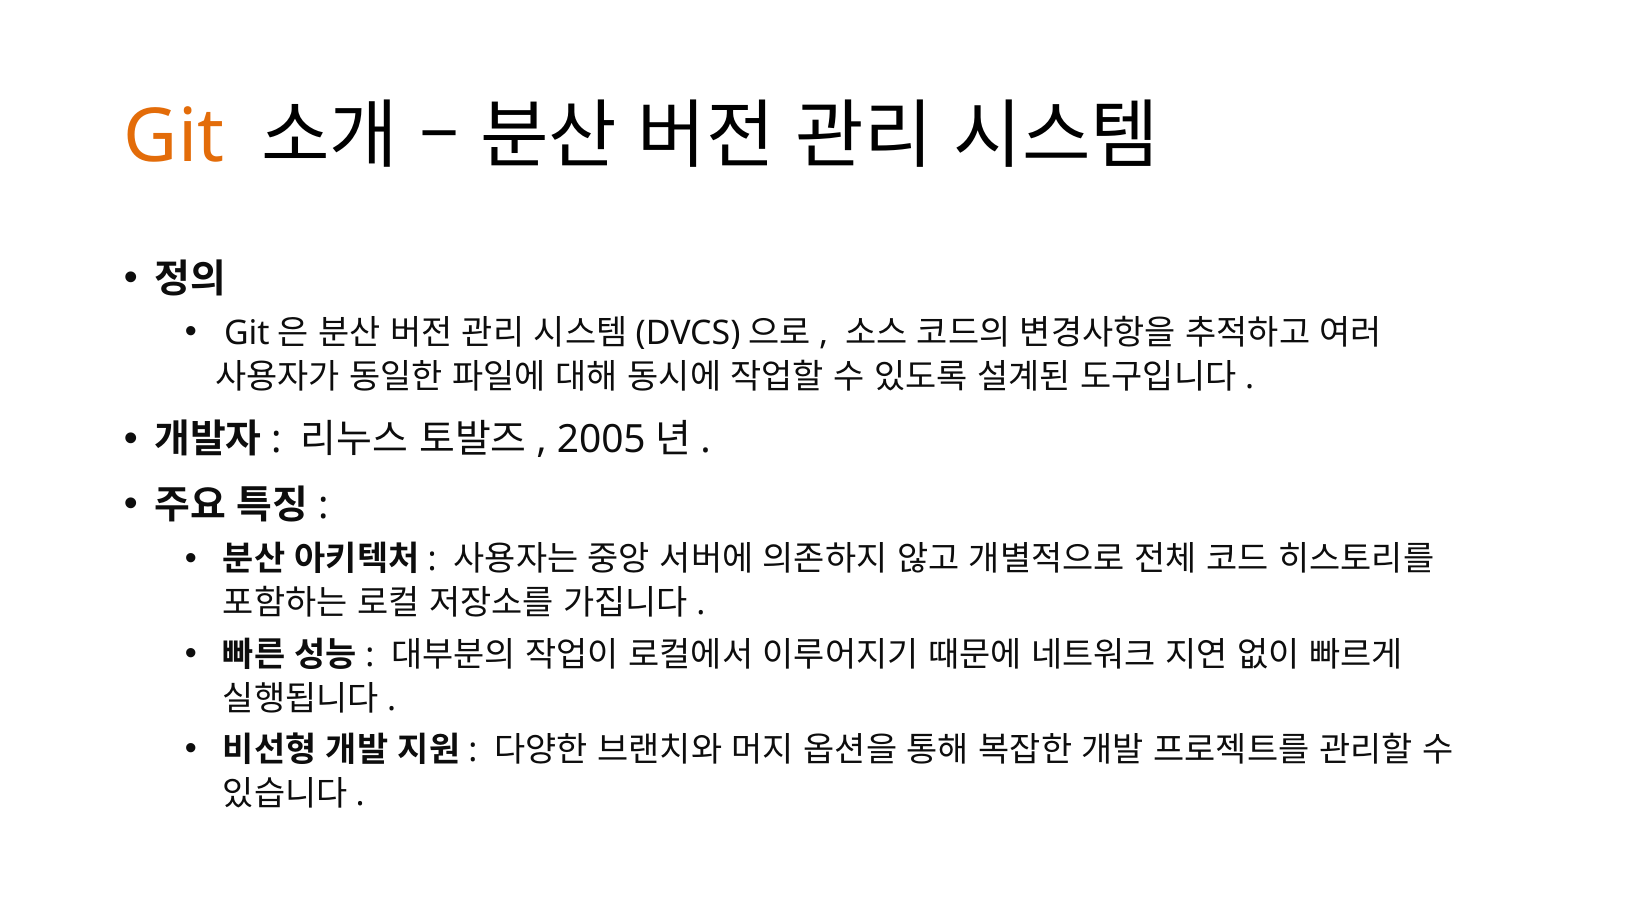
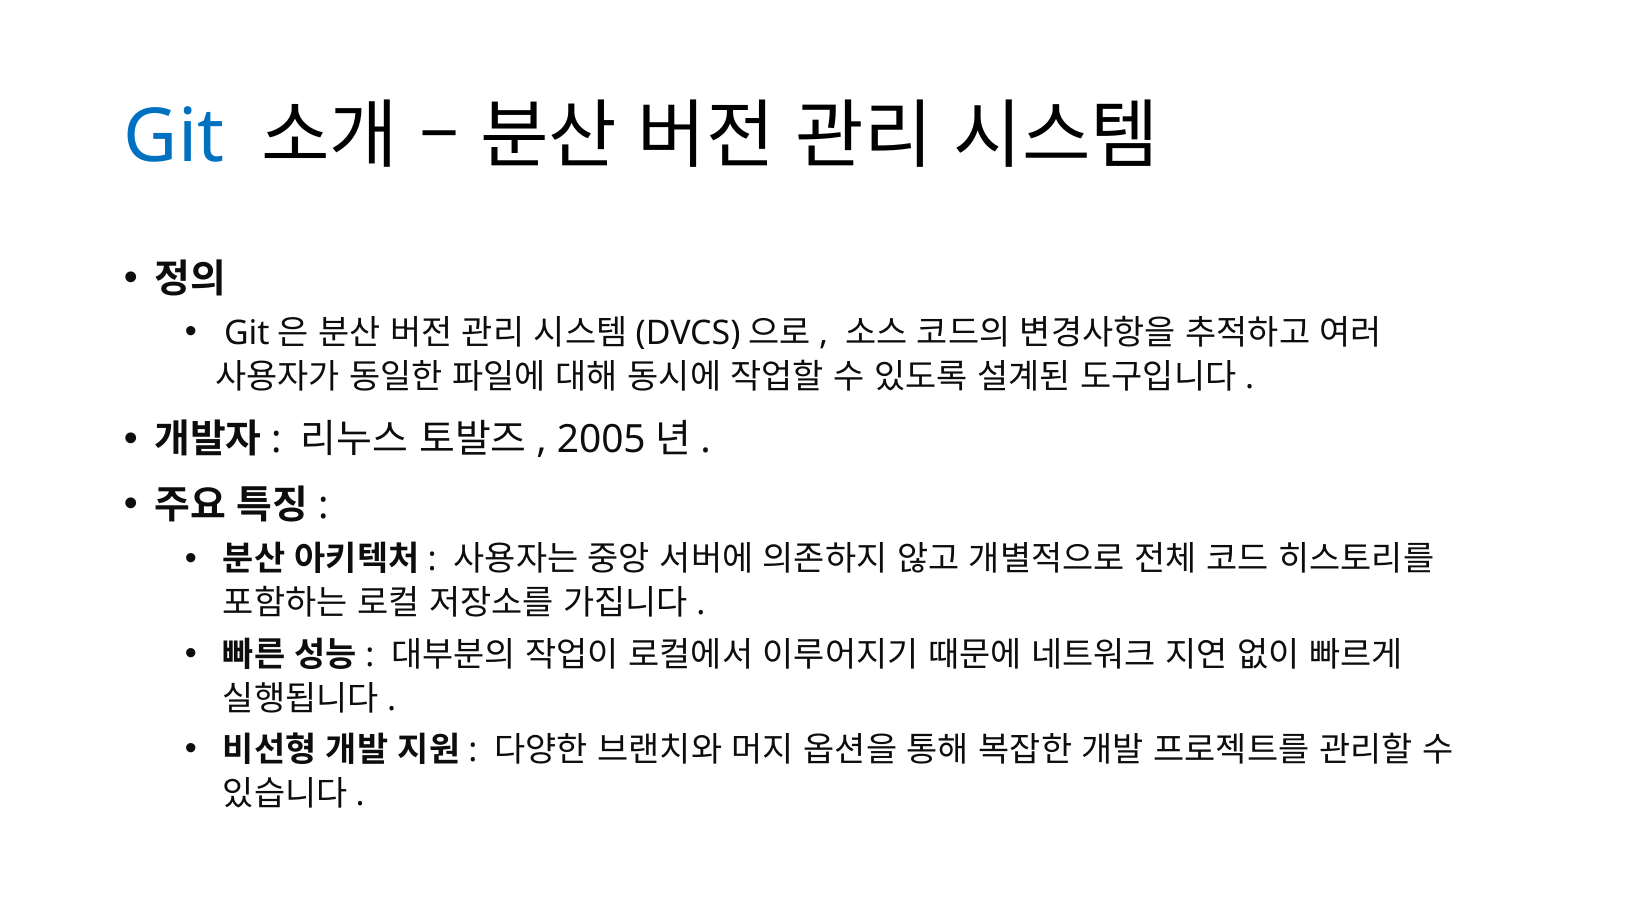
Git at (174, 137) colour: orange -> blue
